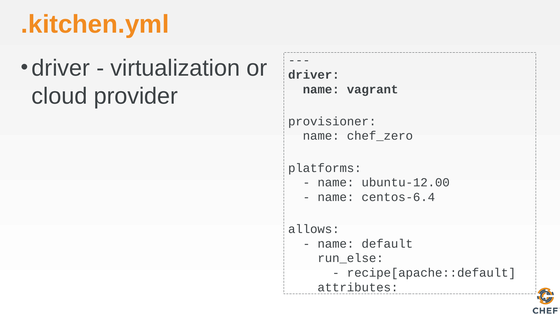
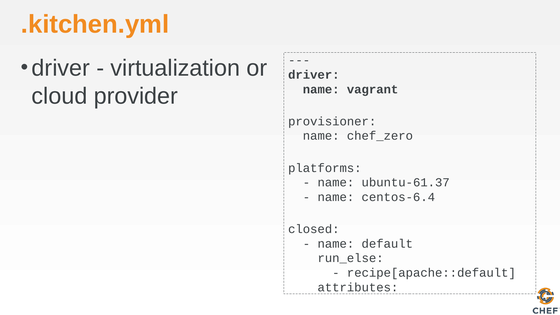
ubuntu-12.00: ubuntu-12.00 -> ubuntu-61.37
allows: allows -> closed
